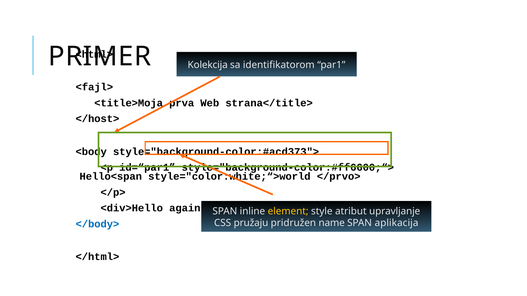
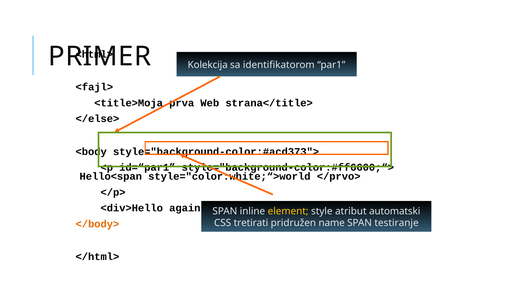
</host>: </host> -> </else>
upravljanje: upravljanje -> automatski
</body> colour: blue -> orange
pružaju: pružaju -> tretirati
aplikacija: aplikacija -> testiranje
